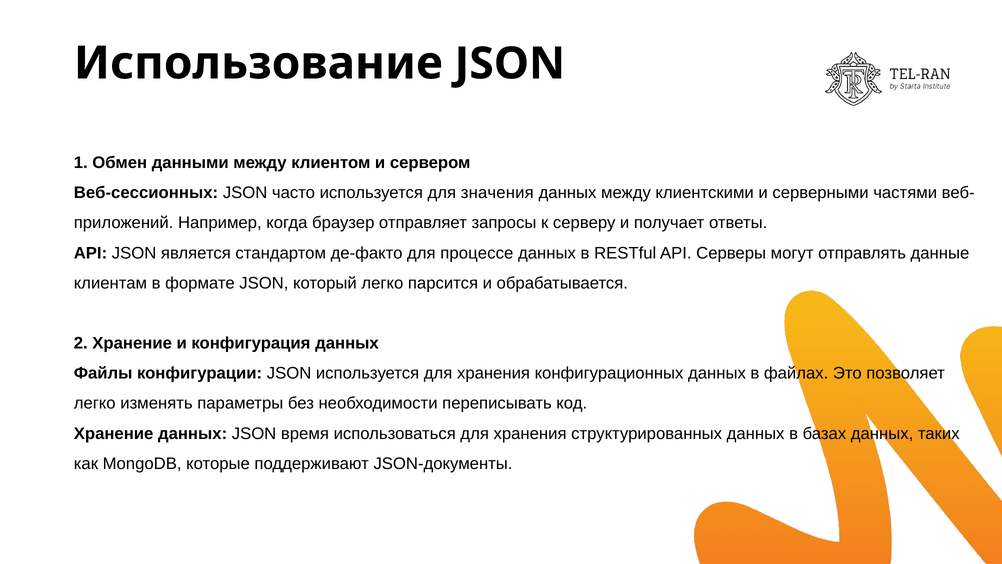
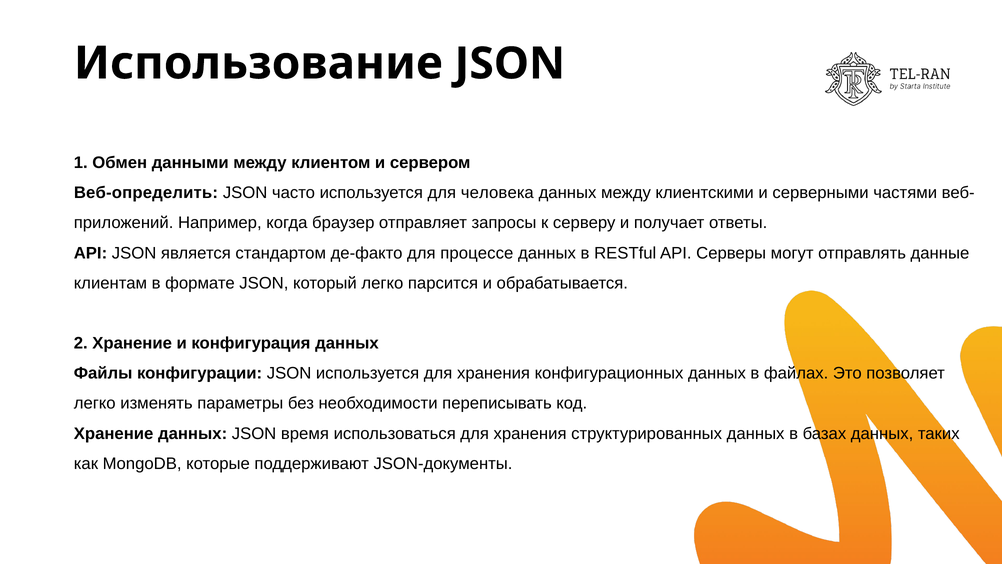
Веб-сессионных: Веб-сессионных -> Веб-определить
значения: значения -> человека
